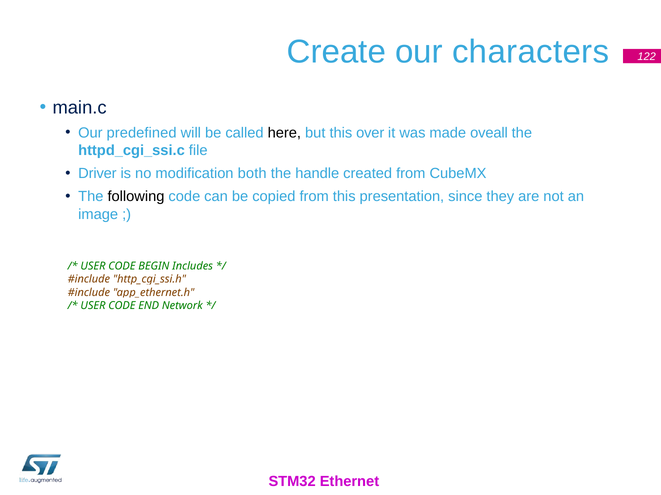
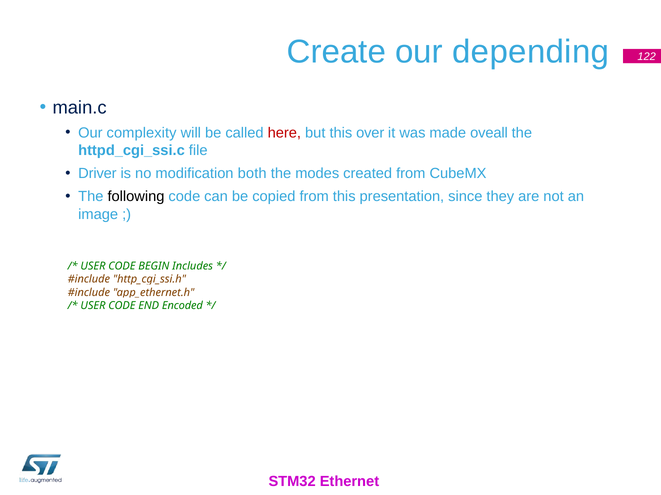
characters: characters -> depending
predefined: predefined -> complexity
here colour: black -> red
handle: handle -> modes
Network: Network -> Encoded
